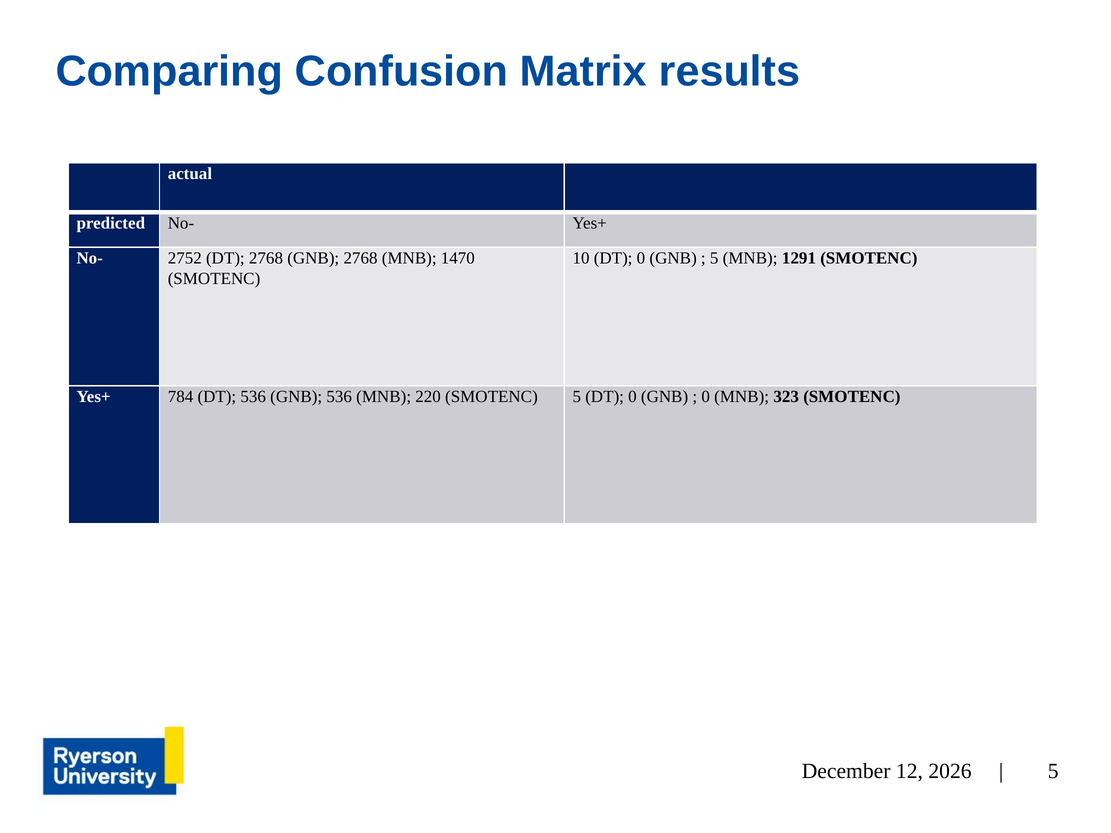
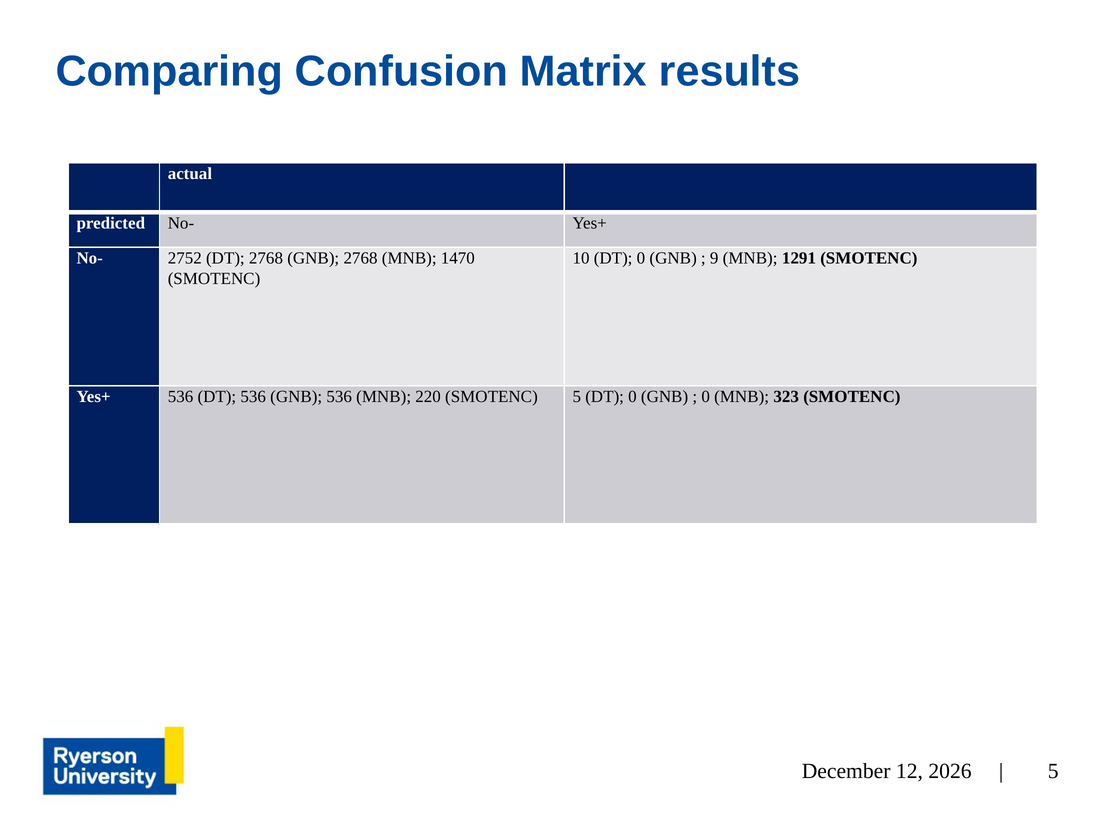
5 at (714, 258): 5 -> 9
Yes+ 784: 784 -> 536
